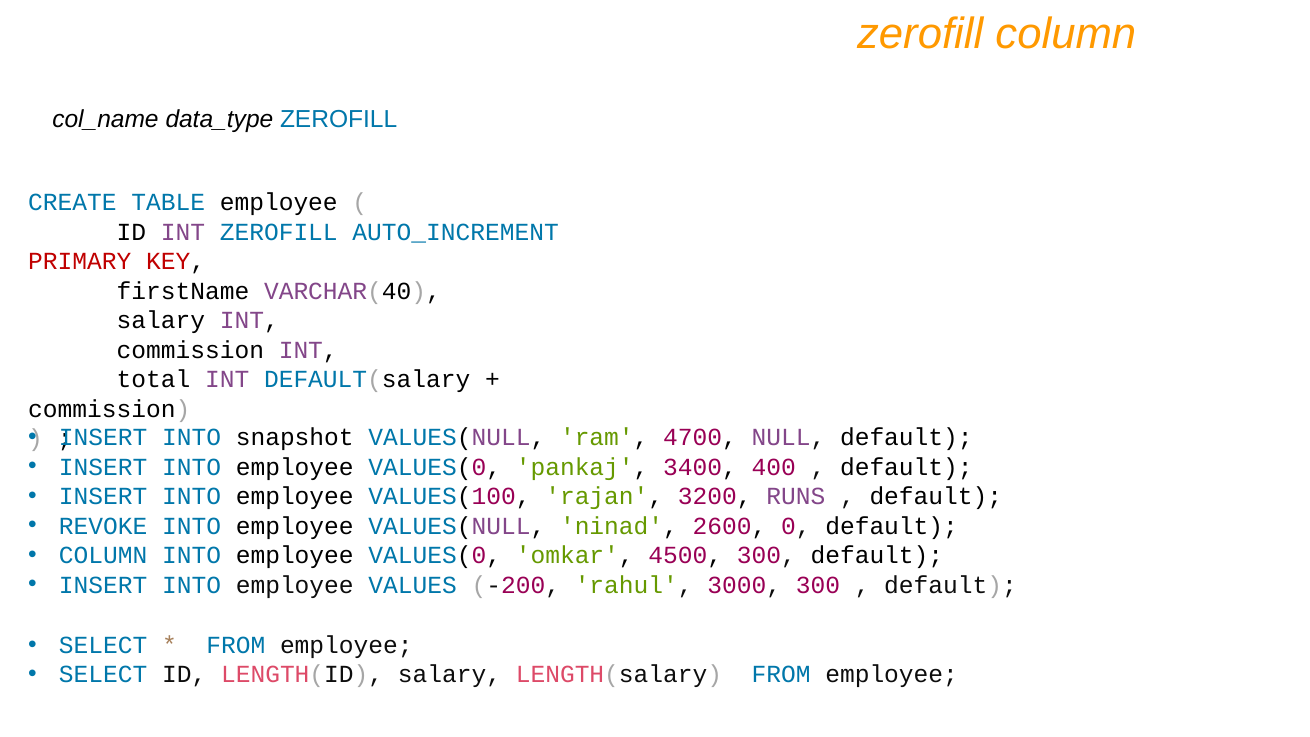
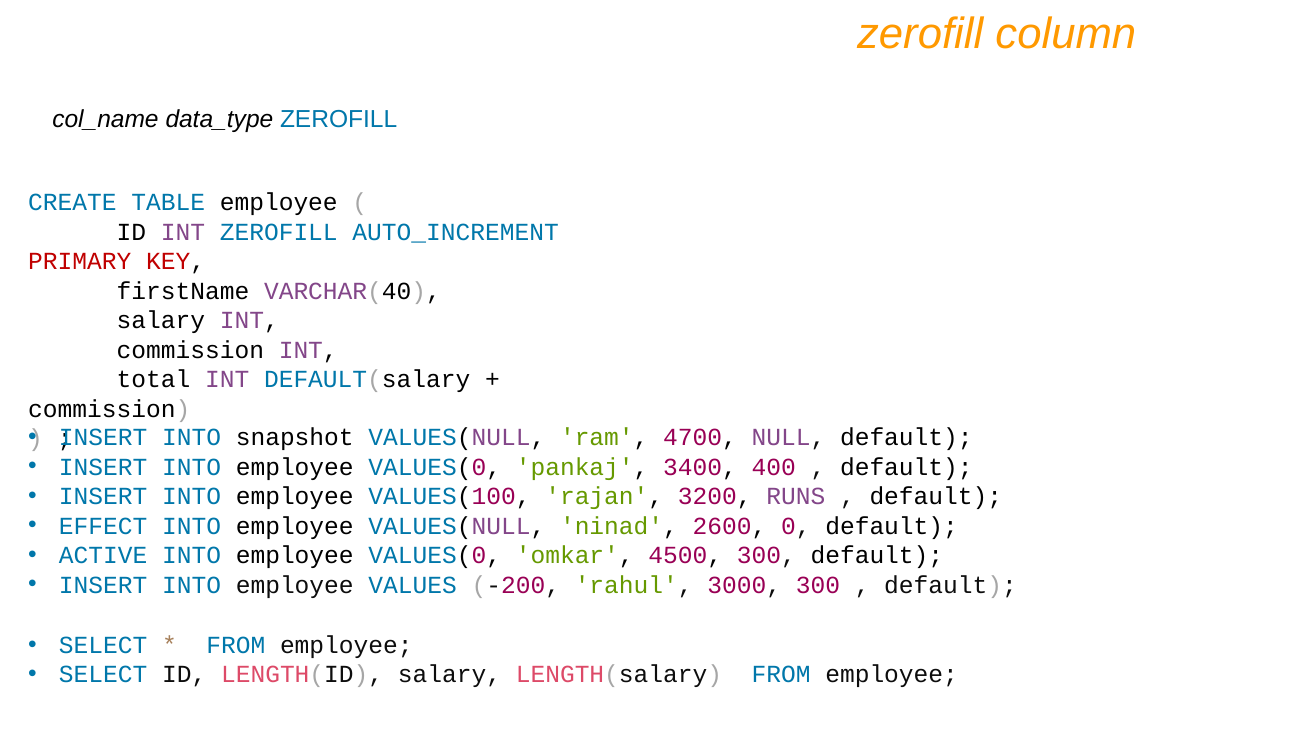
REVOKE: REVOKE -> EFFECT
COLUMN at (103, 555): COLUMN -> ACTIVE
